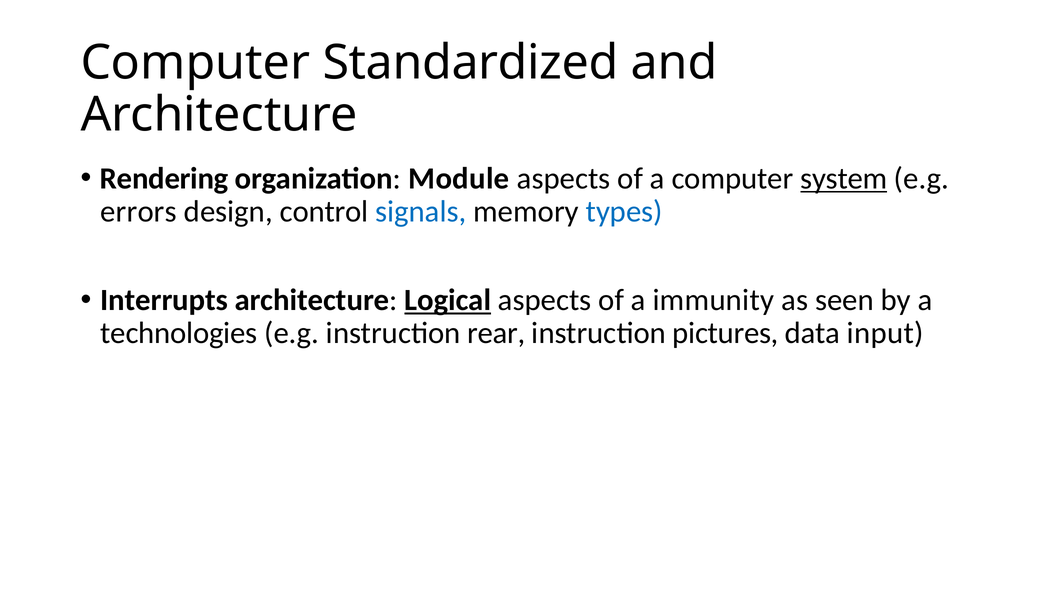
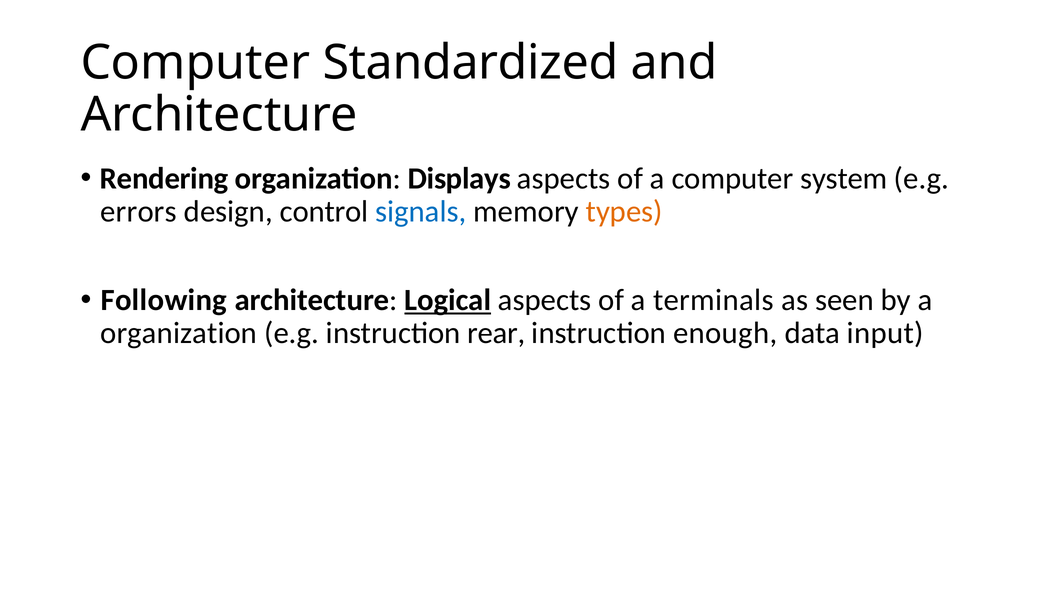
Module: Module -> Displays
system underline: present -> none
types colour: blue -> orange
Interrupts: Interrupts -> Following
immunity: immunity -> terminals
technologies at (179, 333): technologies -> organization
pictures: pictures -> enough
